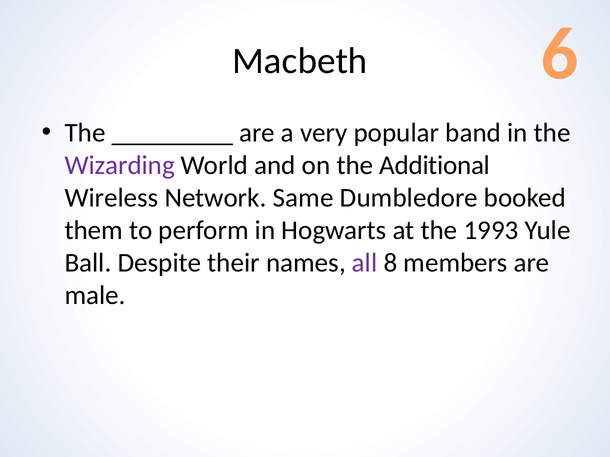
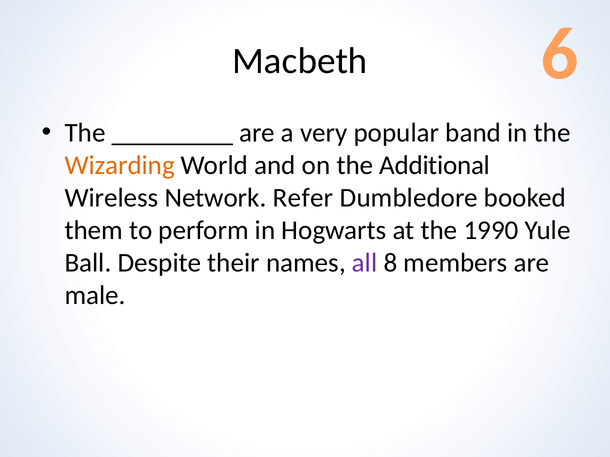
Wizarding colour: purple -> orange
Same: Same -> Refer
1993: 1993 -> 1990
